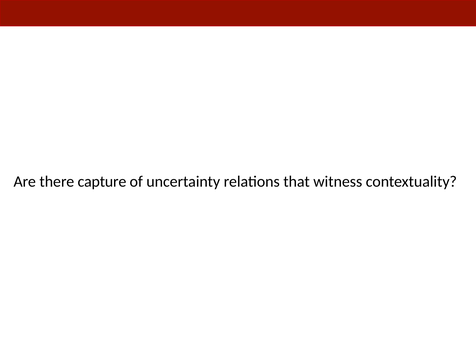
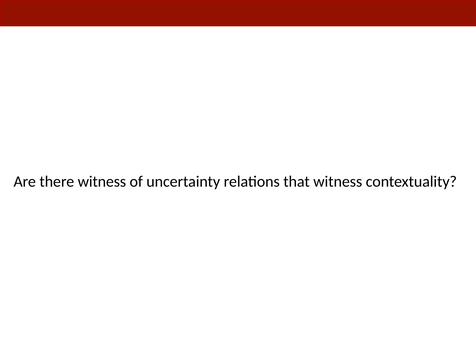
there capture: capture -> witness
